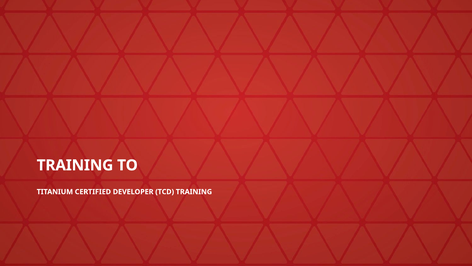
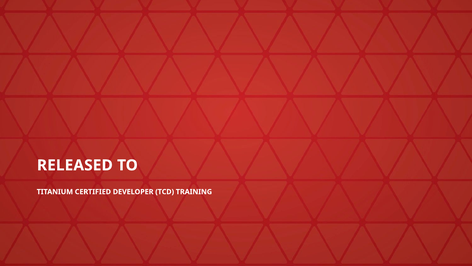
TRAINING at (75, 165): TRAINING -> RELEASED
